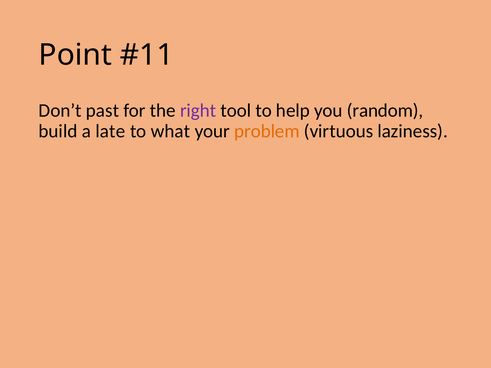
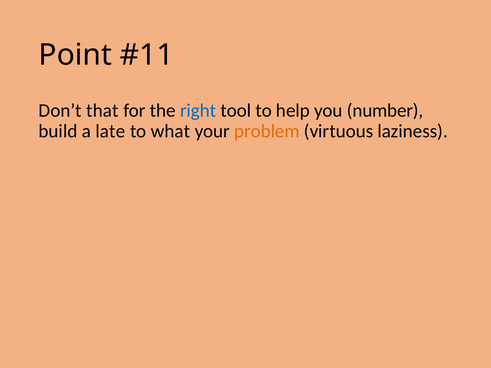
past: past -> that
right colour: purple -> blue
random: random -> number
